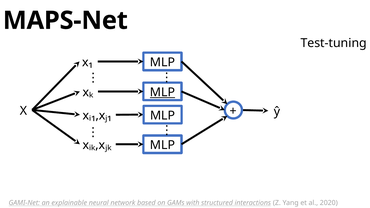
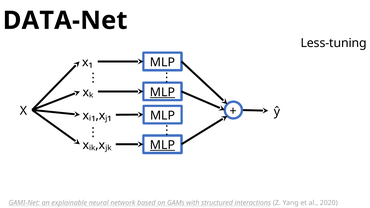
MAPS-Net: MAPS-Net -> DATA-Net
Test-tuning: Test-tuning -> Less-tuning
MLP at (162, 145) underline: none -> present
